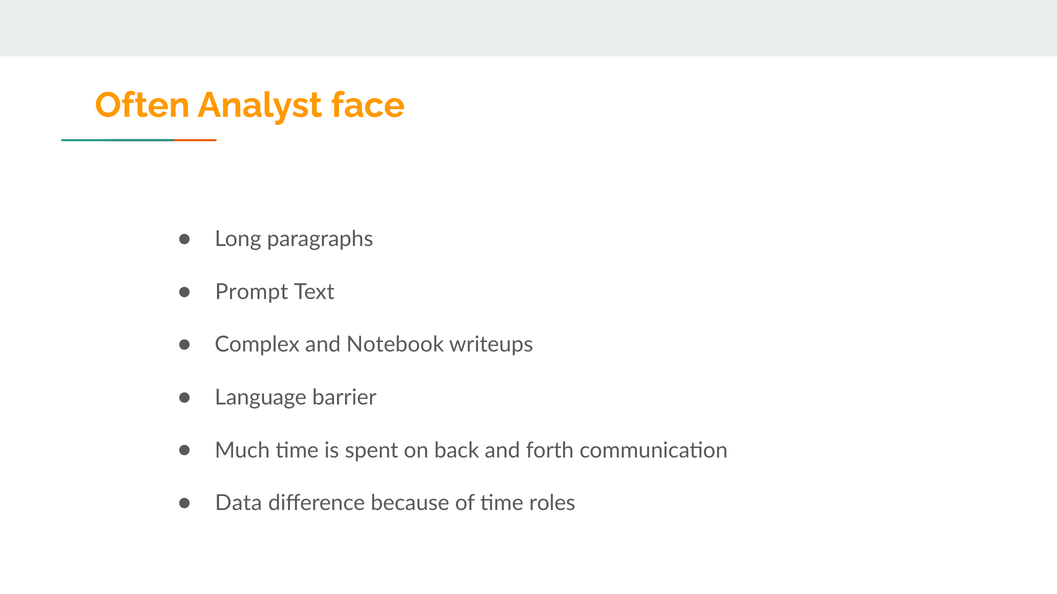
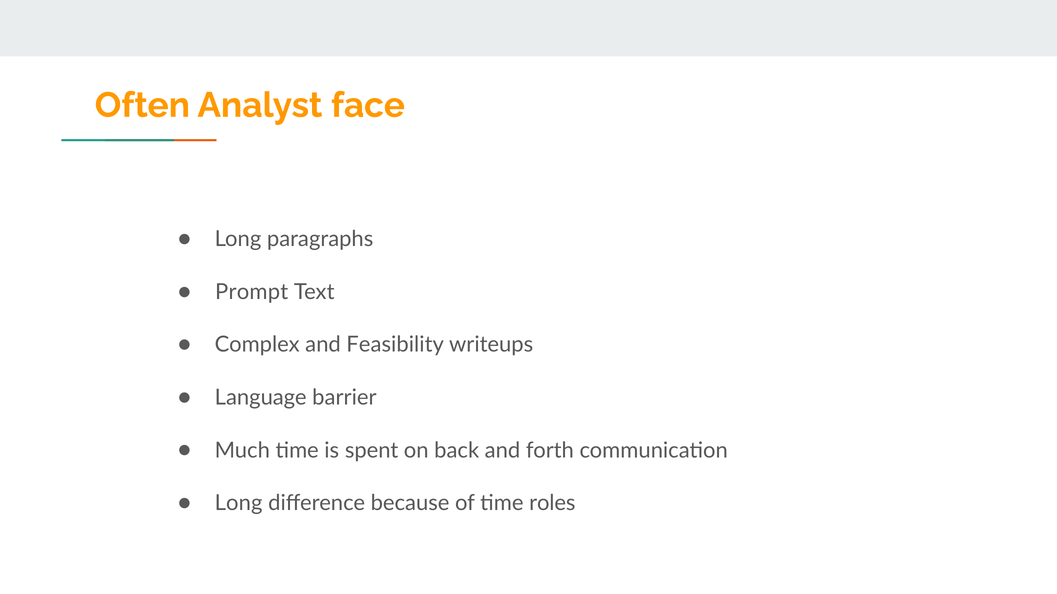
Notebook: Notebook -> Feasibility
Data at (239, 504): Data -> Long
